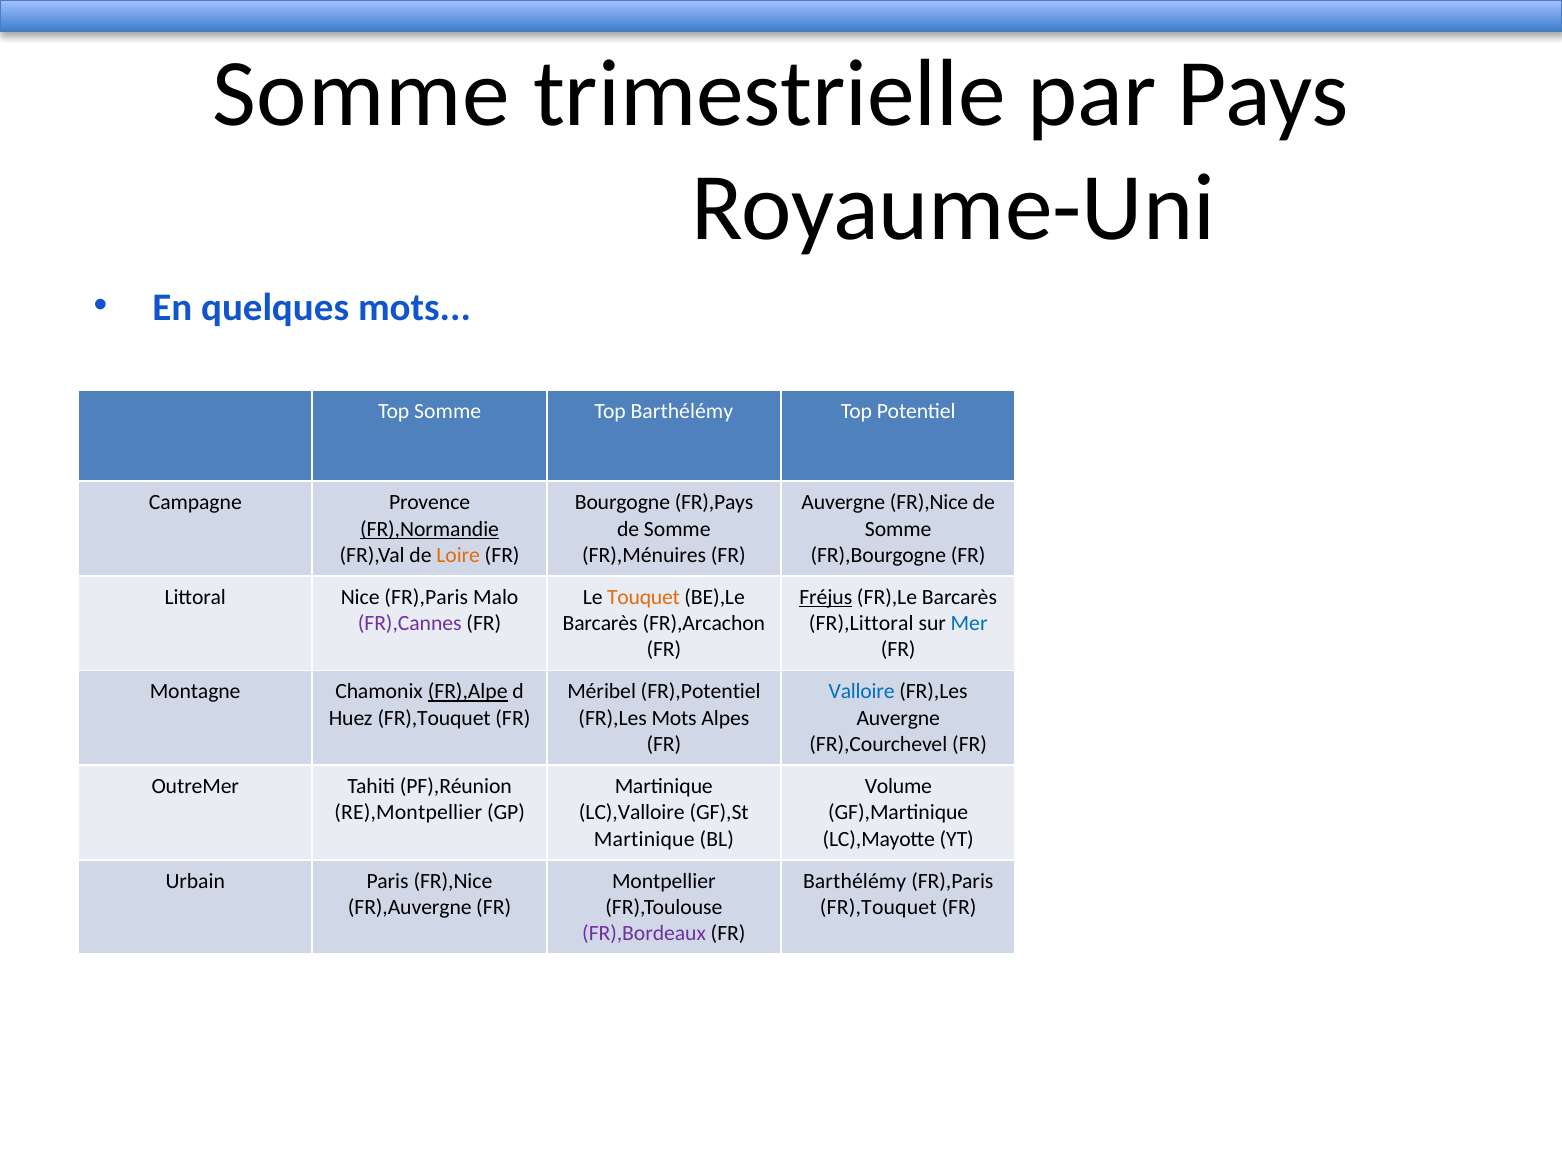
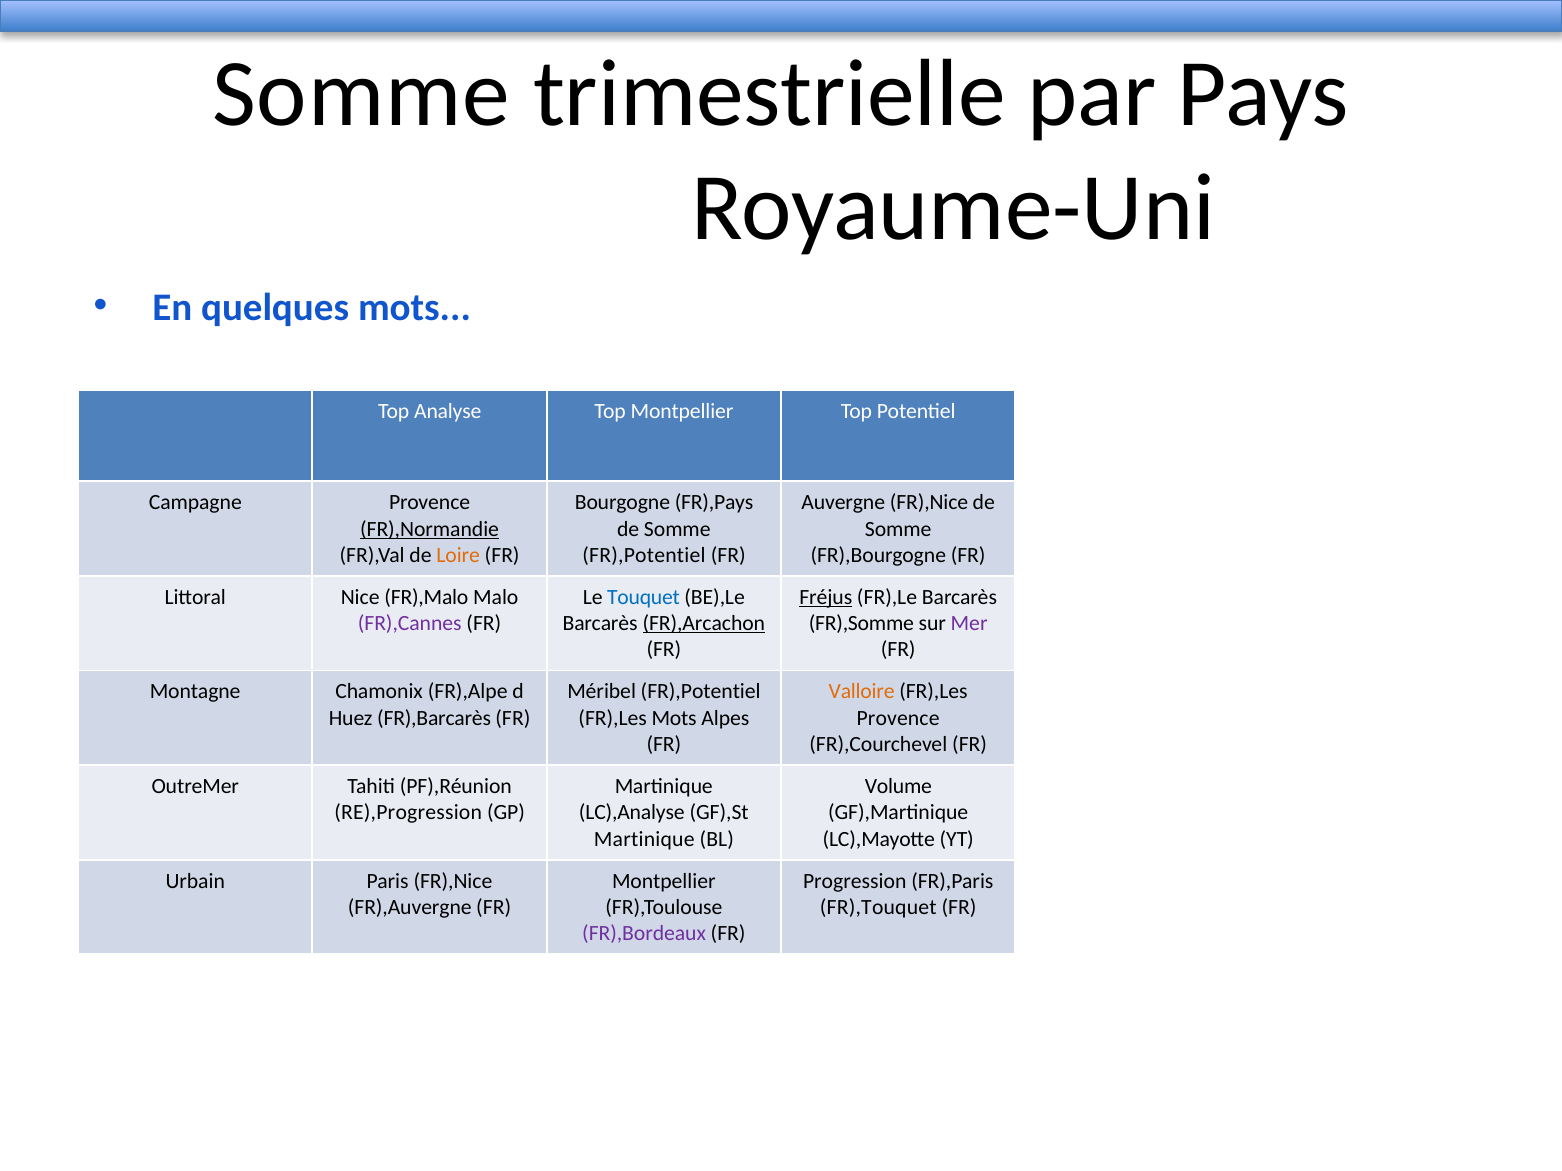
Top Somme: Somme -> Analyse
Top Barthélémy: Barthélémy -> Montpellier
FR),Ménuires at (644, 555): FR),Ménuires -> FR),Potentiel
Nice FR),Paris: FR),Paris -> FR),Malo
Touquet colour: orange -> blue
FR),Arcachon underline: none -> present
FR),Littoral: FR),Littoral -> FR),Somme
Mer colour: blue -> purple
FR),Alpe underline: present -> none
Valloire colour: blue -> orange
Huez FR),Touquet: FR),Touquet -> FR),Barcarès
Auvergne at (898, 718): Auvergne -> Provence
RE),Montpellier: RE),Montpellier -> RE),Progression
LC),Valloire: LC),Valloire -> LC),Analyse
Barthélémy at (855, 881): Barthélémy -> Progression
